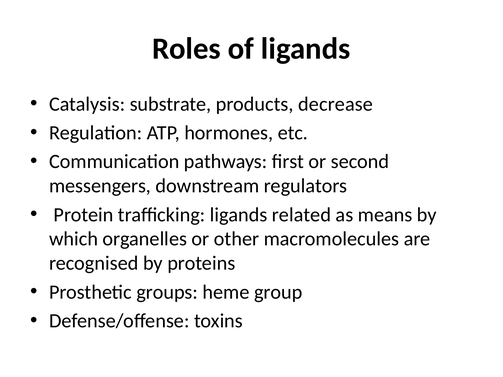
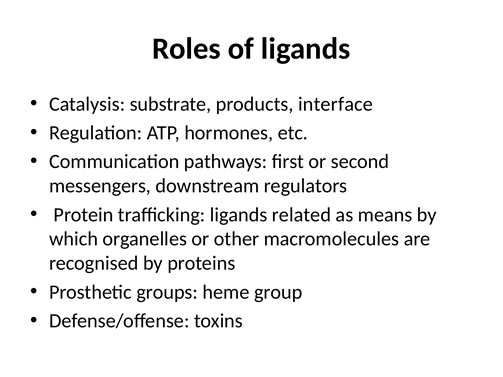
decrease: decrease -> interface
